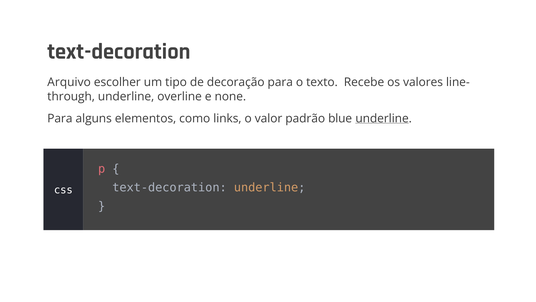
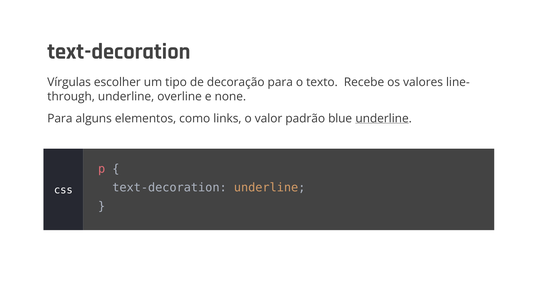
Arquivo: Arquivo -> Vírgulas
